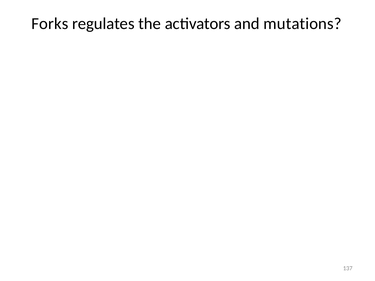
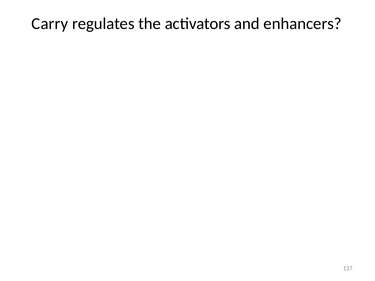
Forks: Forks -> Carry
mutations: mutations -> enhancers
